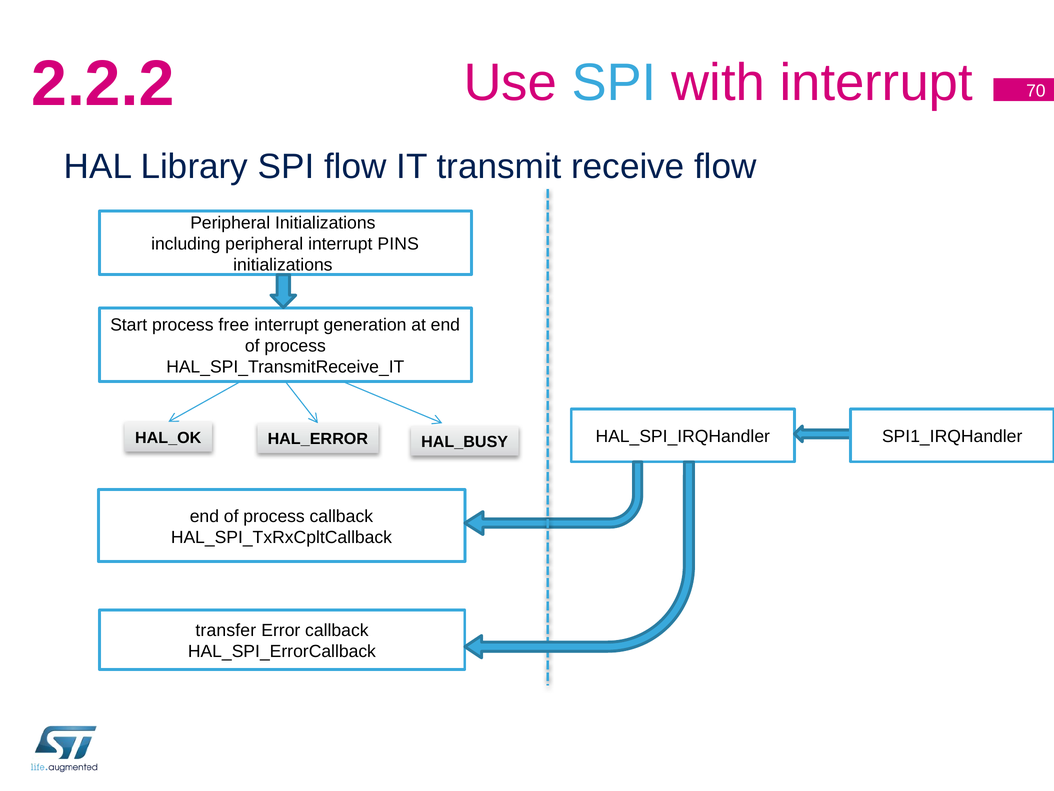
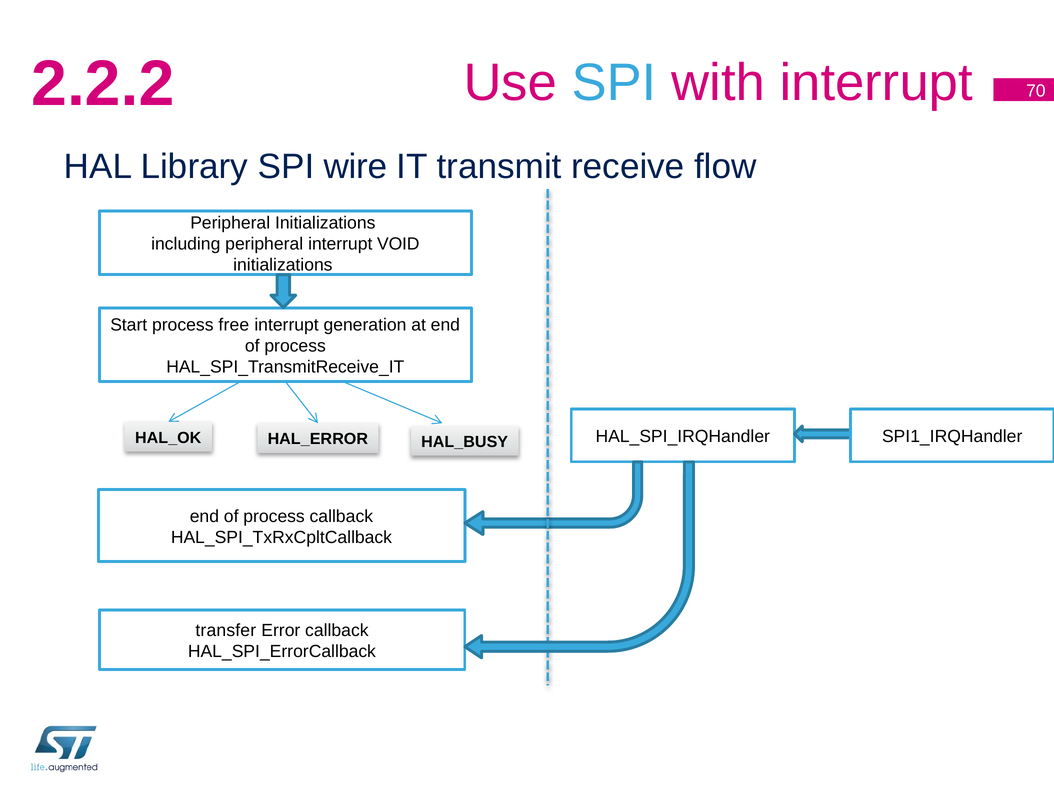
SPI flow: flow -> wire
PINS: PINS -> VOID
